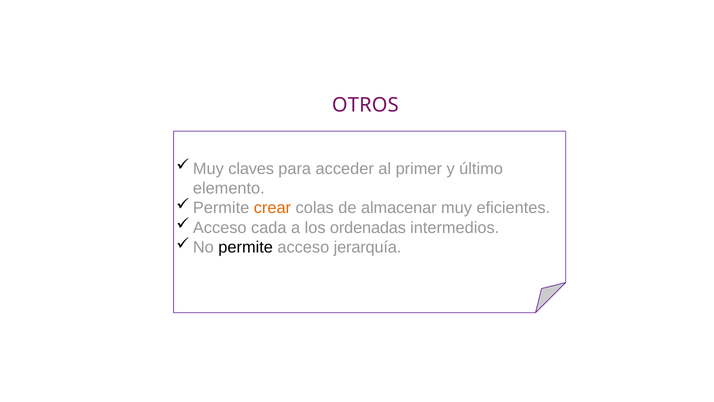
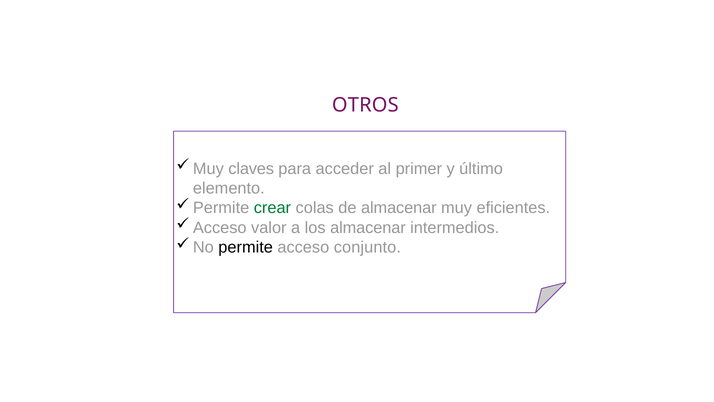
crear colour: orange -> green
cada: cada -> valor
los ordenadas: ordenadas -> almacenar
jerarquía: jerarquía -> conjunto
